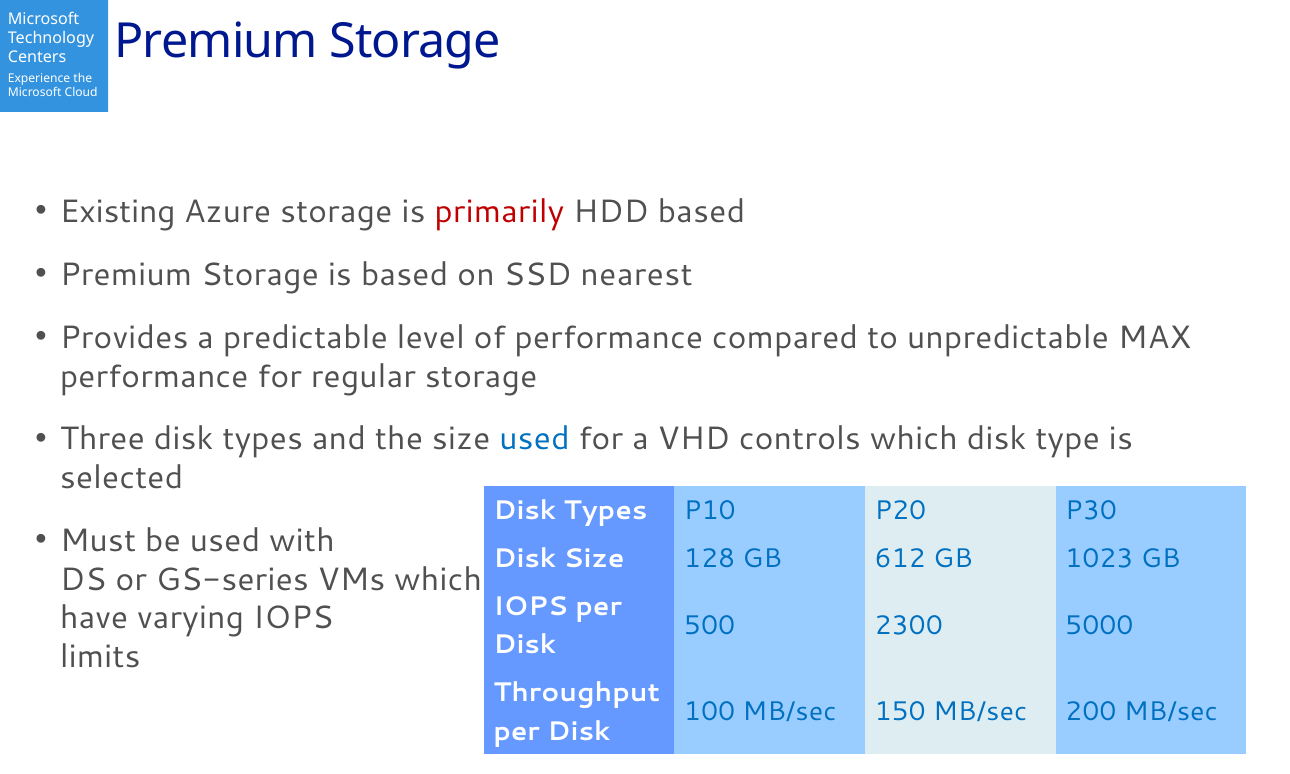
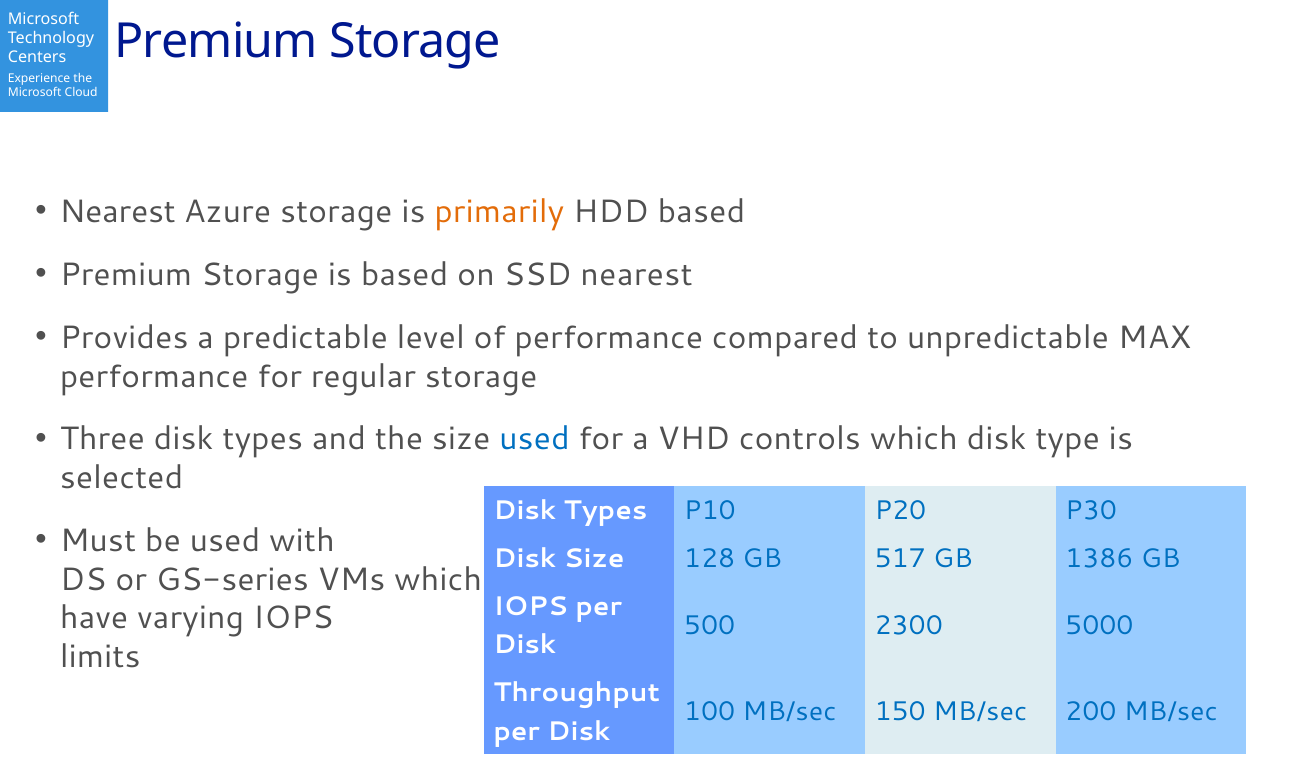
Existing at (118, 212): Existing -> Nearest
primarily colour: red -> orange
612: 612 -> 517
1023: 1023 -> 1386
